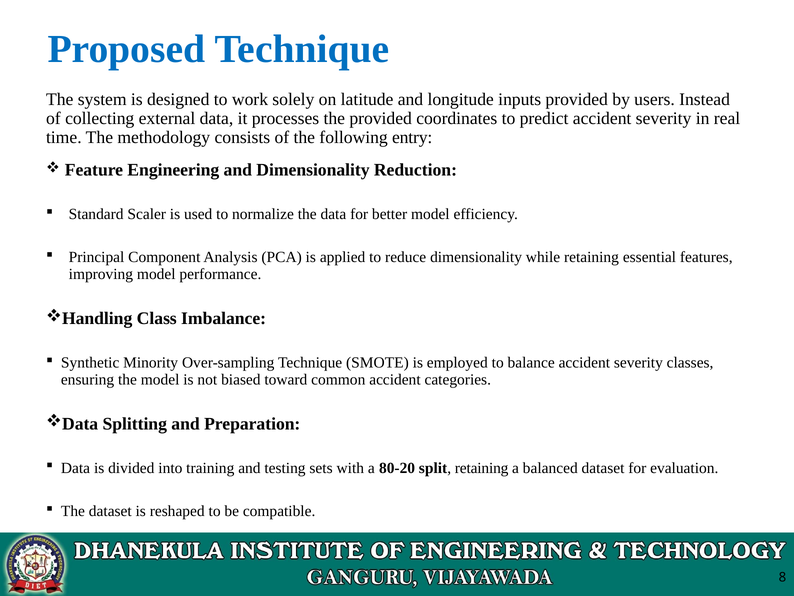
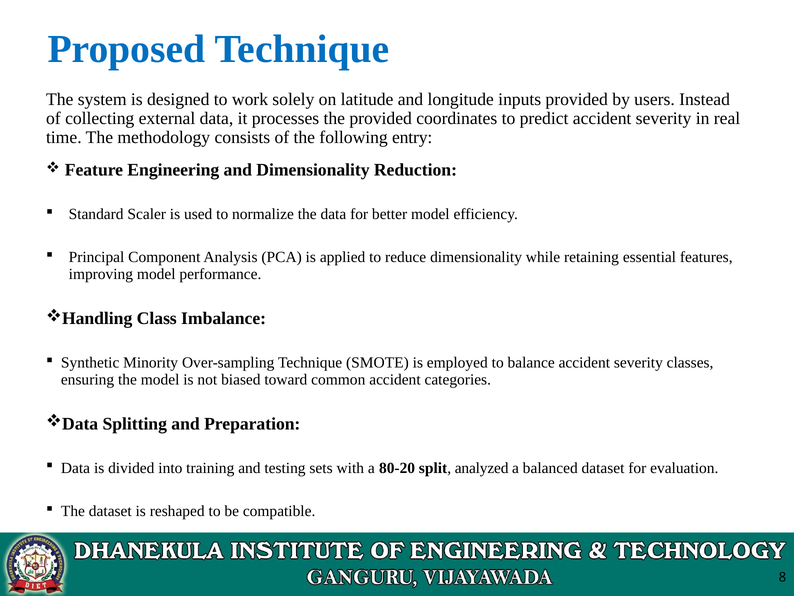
split retaining: retaining -> analyzed
